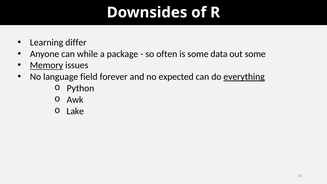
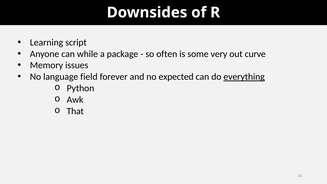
differ: differ -> script
data: data -> very
out some: some -> curve
Memory underline: present -> none
Lake: Lake -> That
